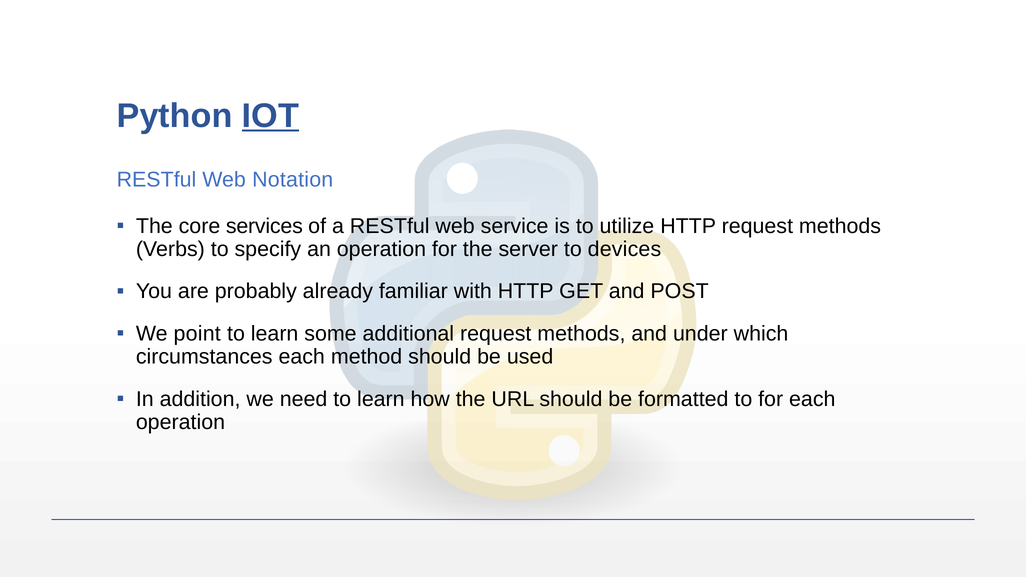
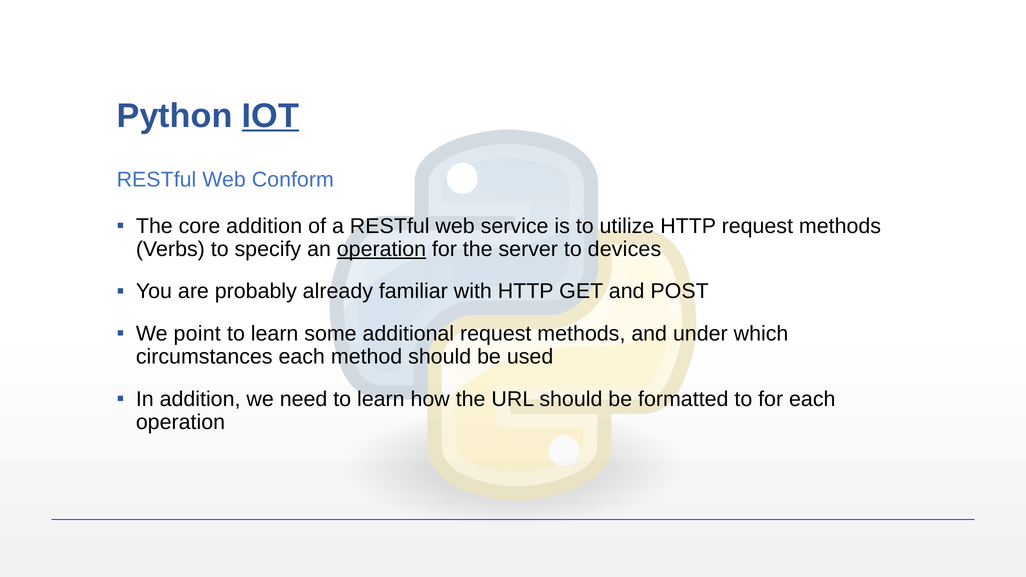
Notation: Notation -> Conform
core services: services -> addition
operation at (381, 249) underline: none -> present
